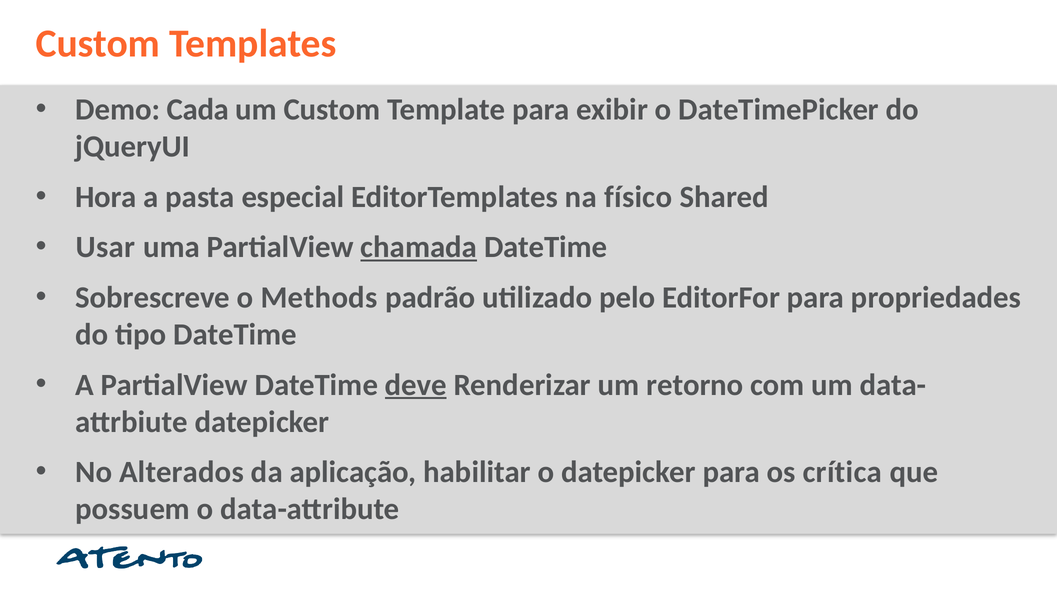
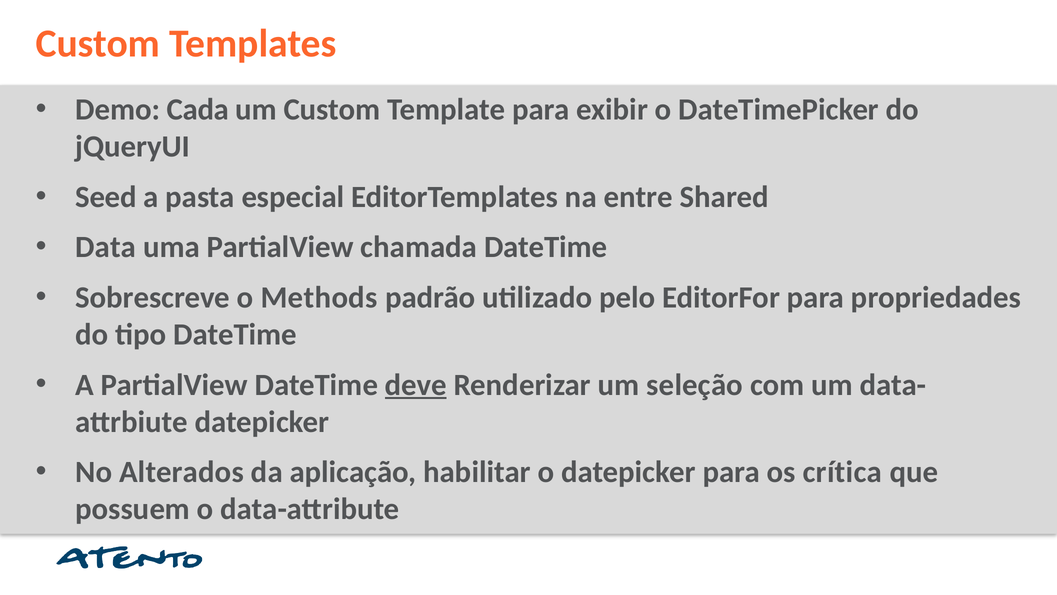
Hora: Hora -> Seed
físico: físico -> entre
Usar: Usar -> Data
chamada underline: present -> none
retorno: retorno -> seleção
